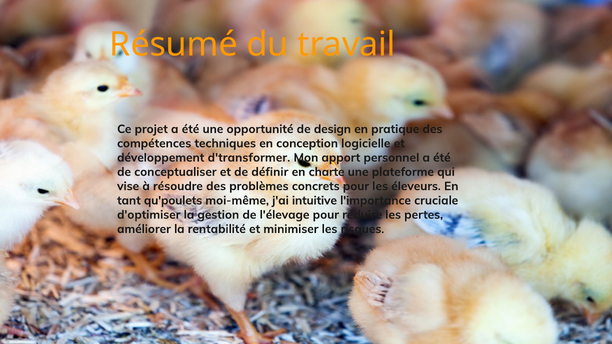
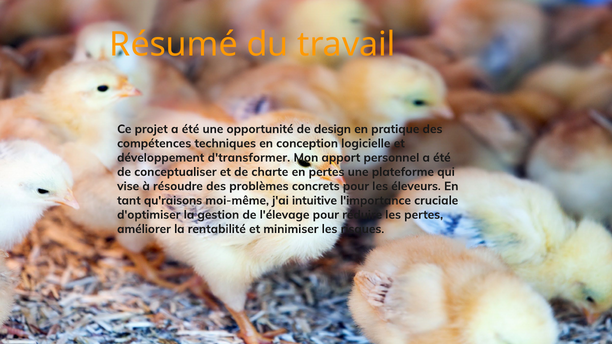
définir: définir -> charte
en charte: charte -> pertes
qu'poulets: qu'poulets -> qu'raisons
